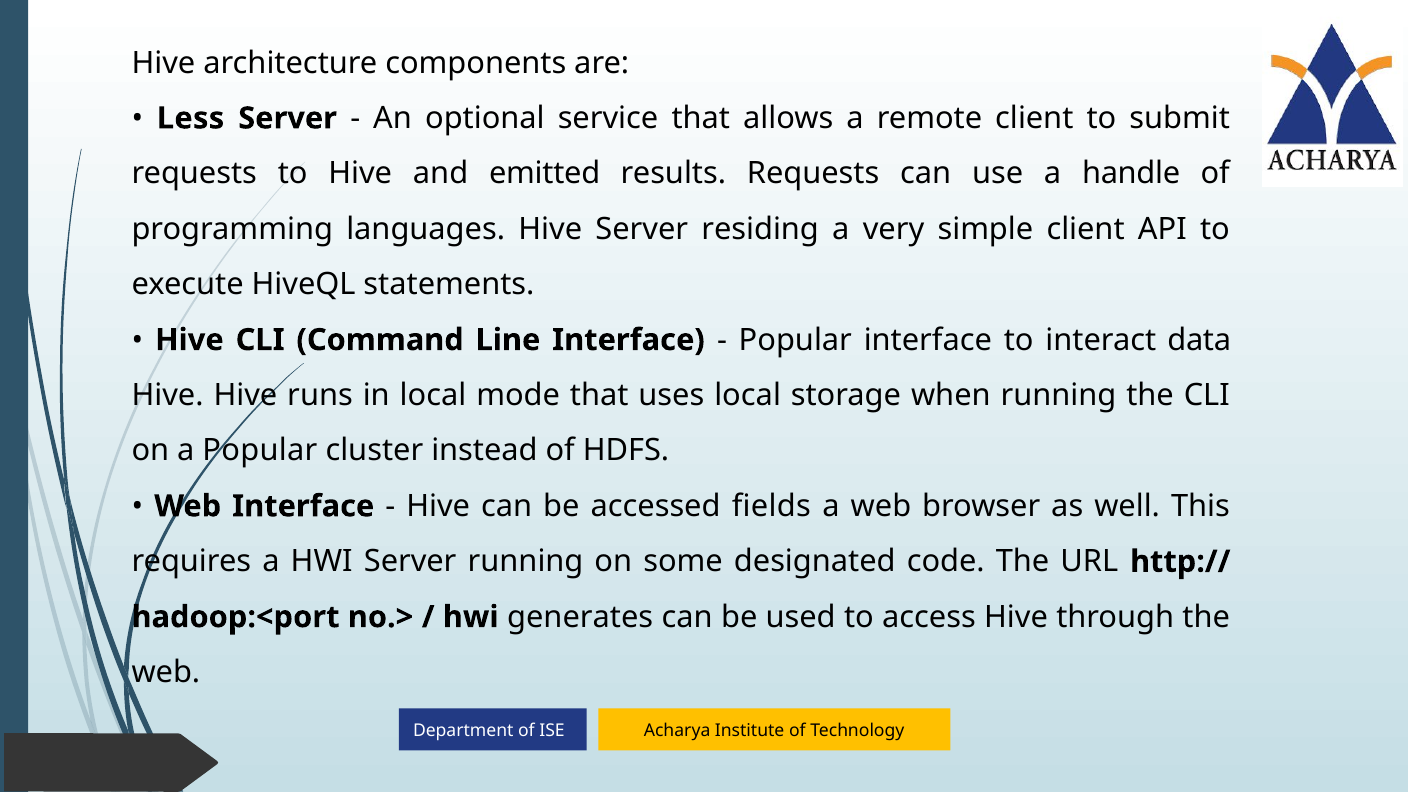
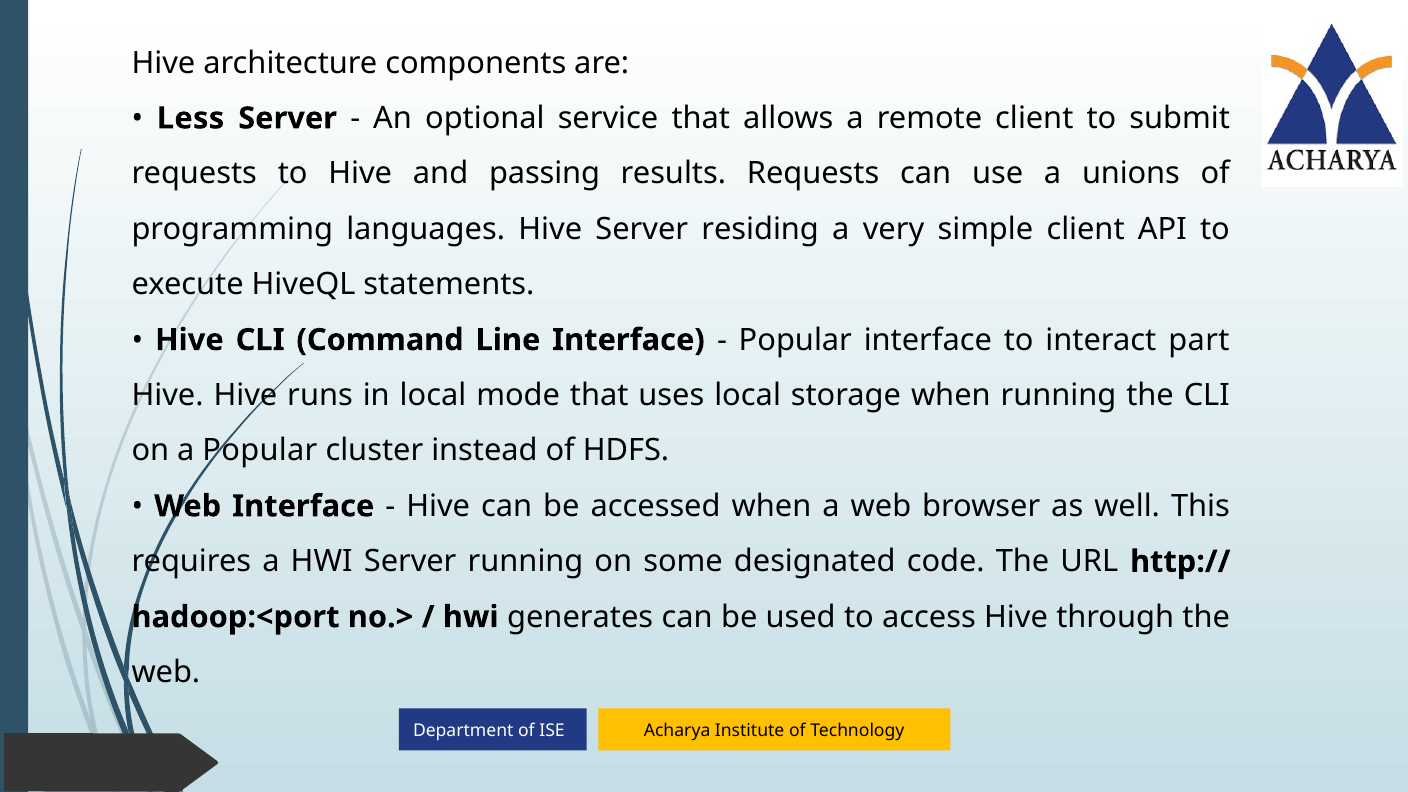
emitted: emitted -> passing
handle: handle -> unions
data: data -> part
accessed fields: fields -> when
